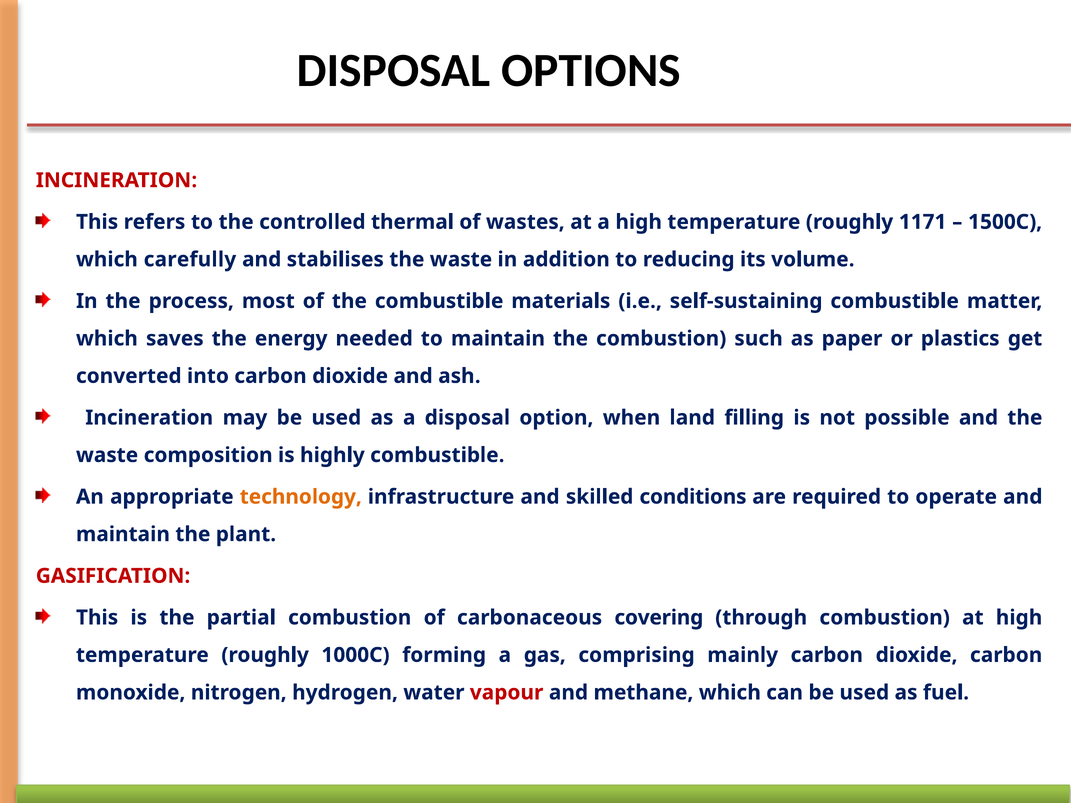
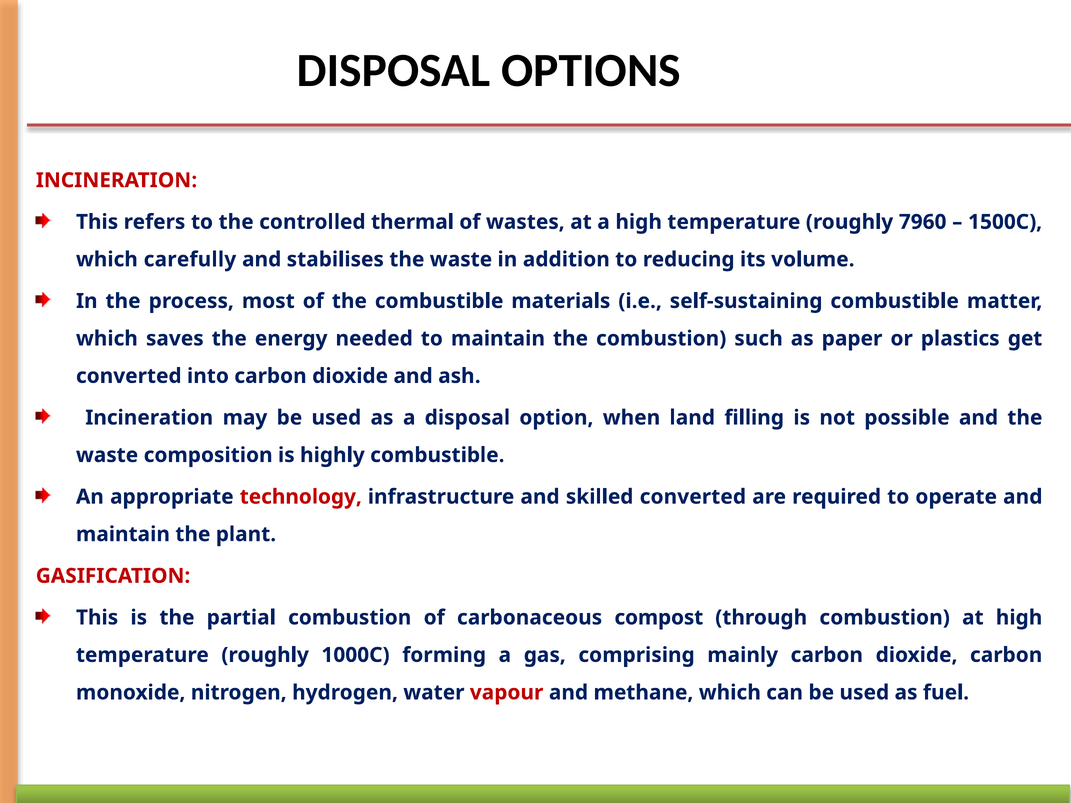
1171: 1171 -> 7960
technology colour: orange -> red
skilled conditions: conditions -> converted
covering: covering -> compost
